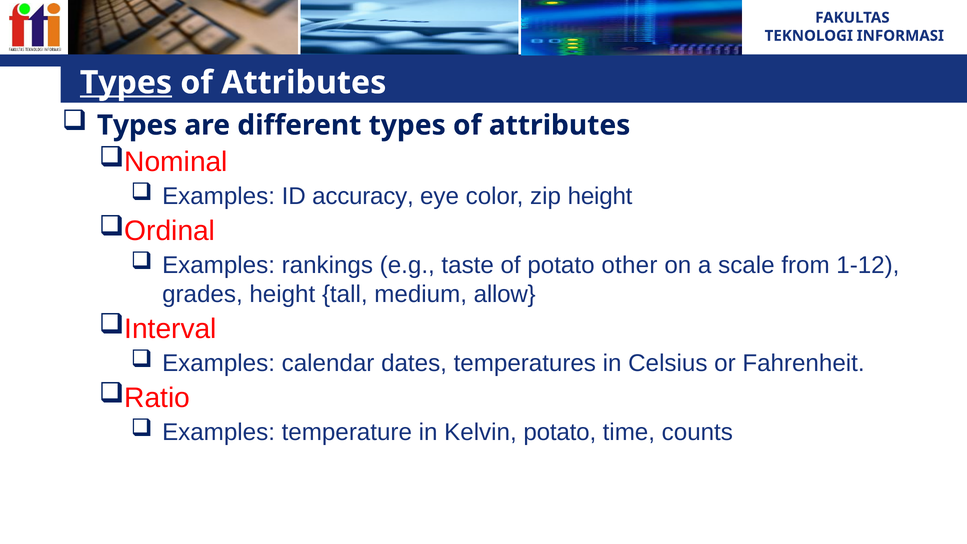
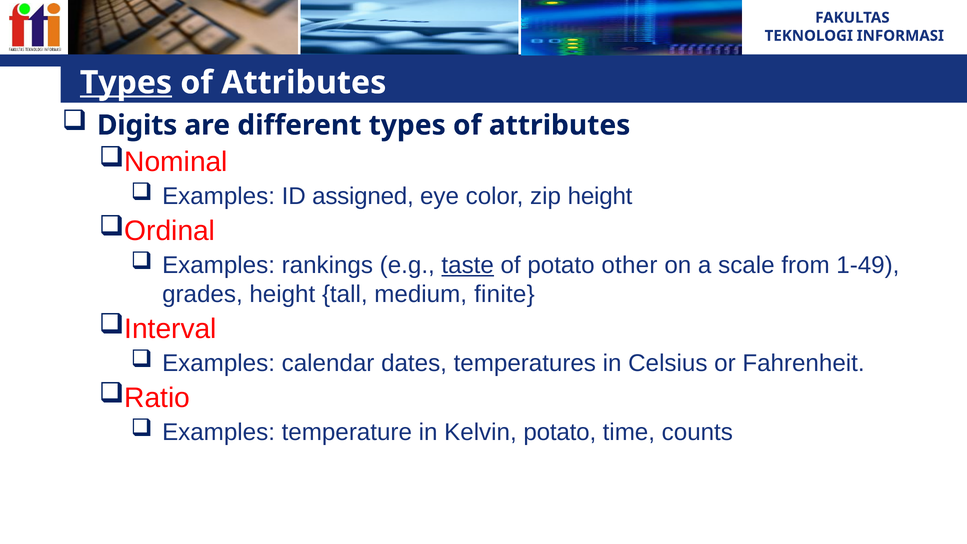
Types at (137, 125): Types -> Digits
accuracy: accuracy -> assigned
taste underline: none -> present
1-12: 1-12 -> 1-49
allow: allow -> finite
